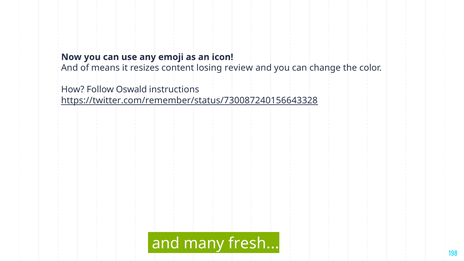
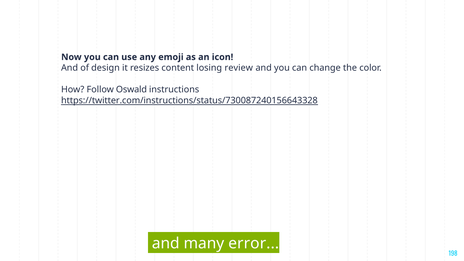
means: means -> design
https://twitter.com/remember/status/730087240156643328: https://twitter.com/remember/status/730087240156643328 -> https://twitter.com/instructions/status/730087240156643328
fresh: fresh -> error
